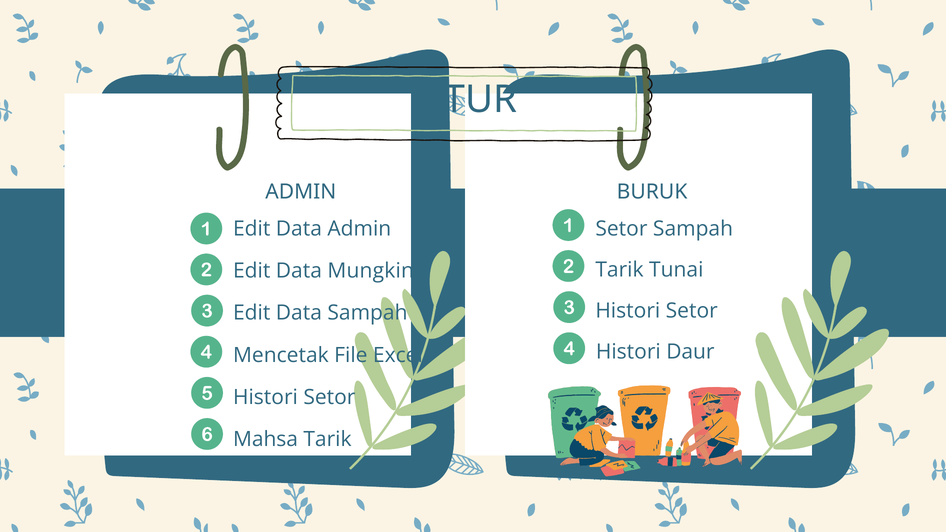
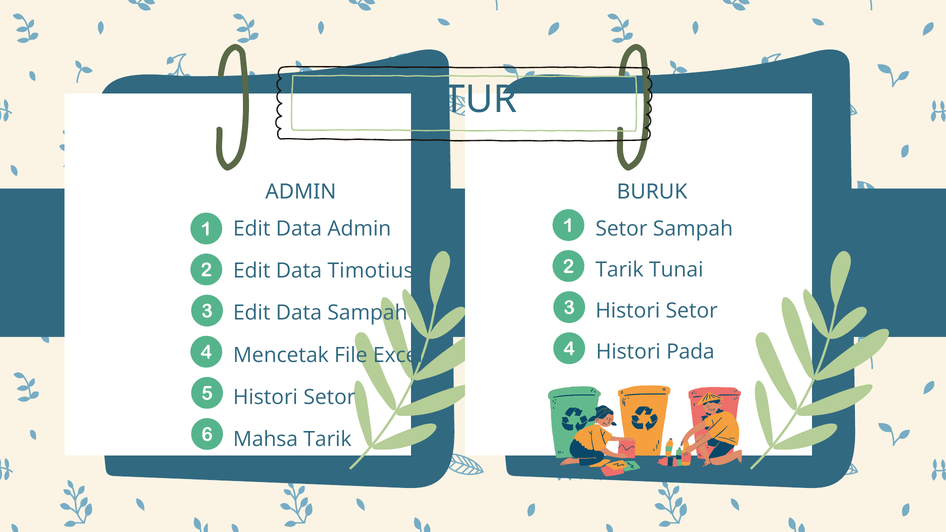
Mungkin: Mungkin -> Timotius
Daur: Daur -> Pada
